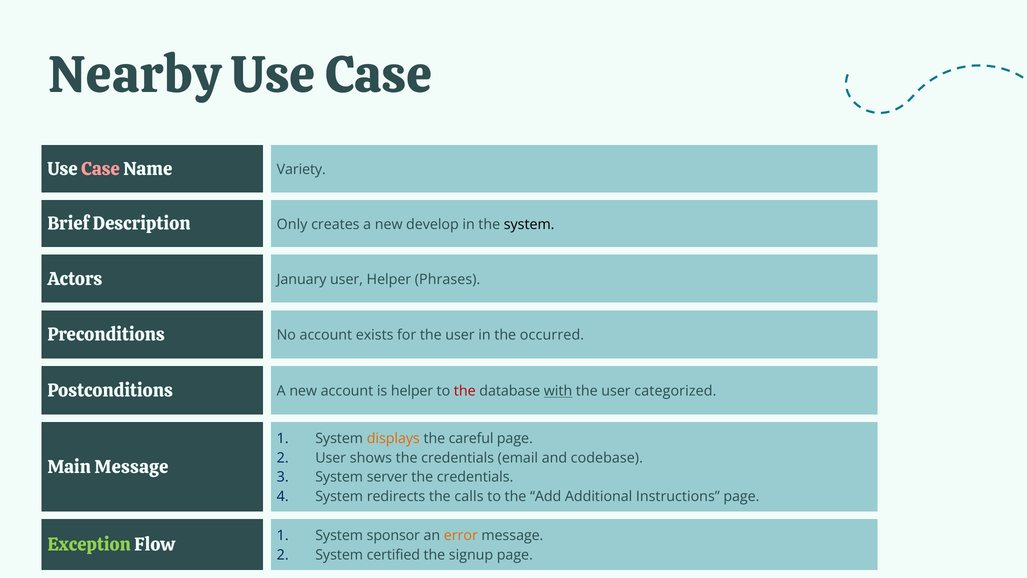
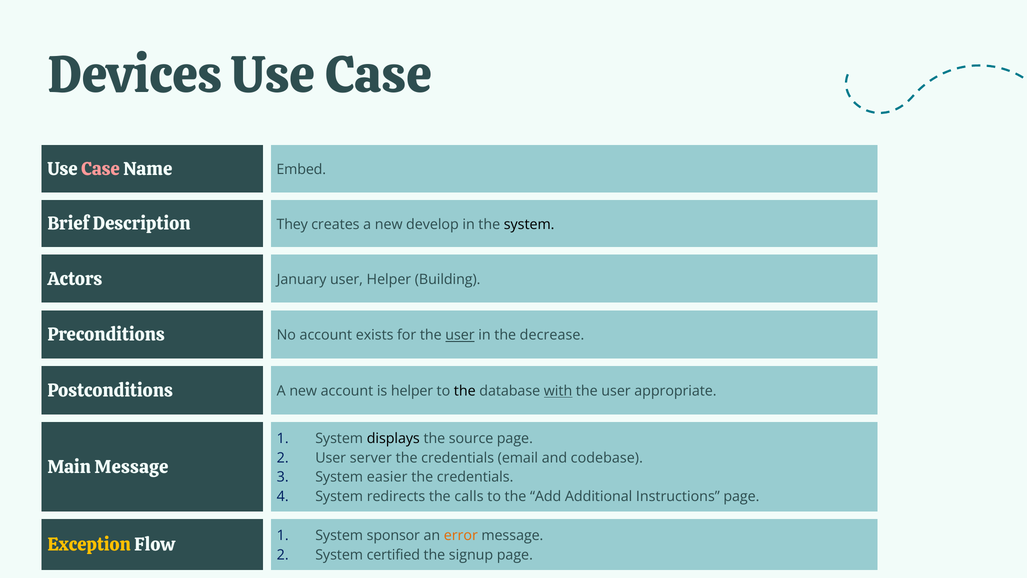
Nearby: Nearby -> Devices
Variety: Variety -> Embed
Only: Only -> They
Phrases: Phrases -> Building
user at (460, 335) underline: none -> present
occurred: occurred -> decrease
the at (465, 391) colour: red -> black
categorized: categorized -> appropriate
displays colour: orange -> black
careful: careful -> source
shows: shows -> server
server: server -> easier
Exception colour: light green -> yellow
